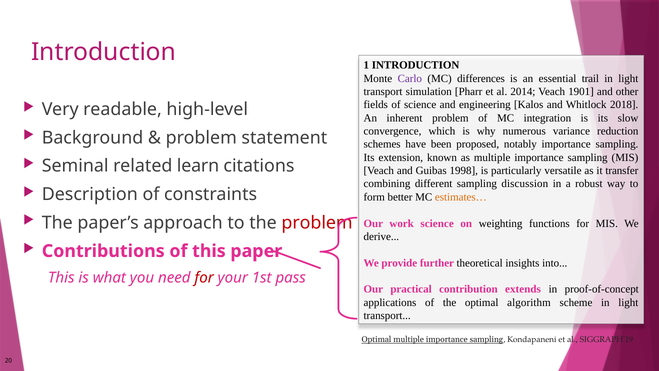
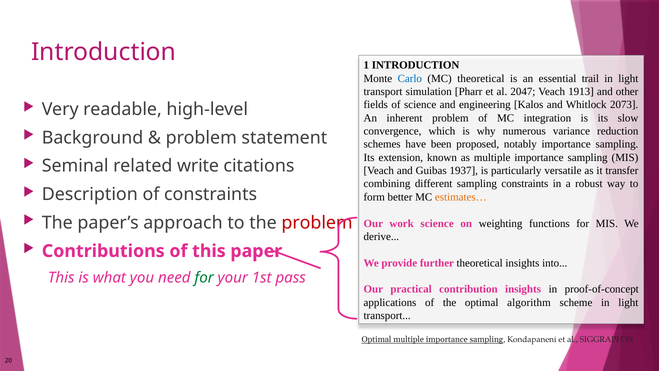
Carlo colour: purple -> blue
MC differences: differences -> theoretical
2014: 2014 -> 2047
1901: 1901 -> 1913
2018: 2018 -> 2073
learn: learn -> write
1998: 1998 -> 1937
sampling discussion: discussion -> constraints
for at (204, 277) colour: red -> green
contribution extends: extends -> insights
